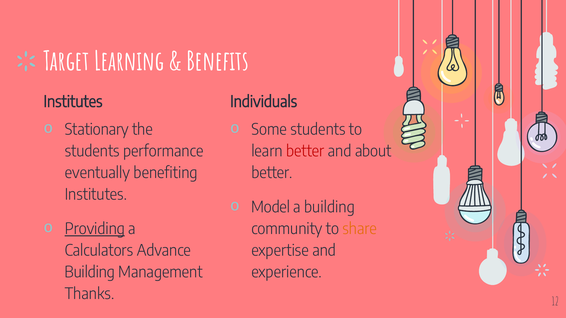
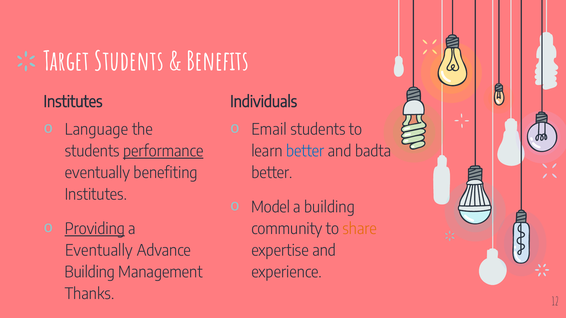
Target Learning: Learning -> Students
Stationary: Stationary -> Language
Some: Some -> Email
performance underline: none -> present
better at (305, 152) colour: red -> blue
about: about -> badta
Calculators at (99, 251): Calculators -> Eventually
